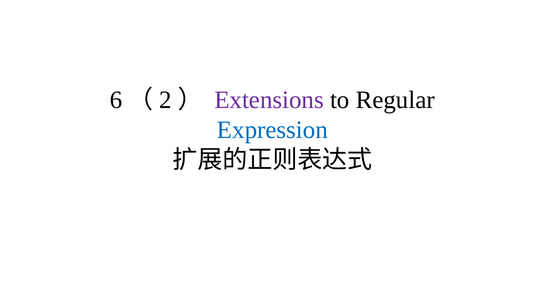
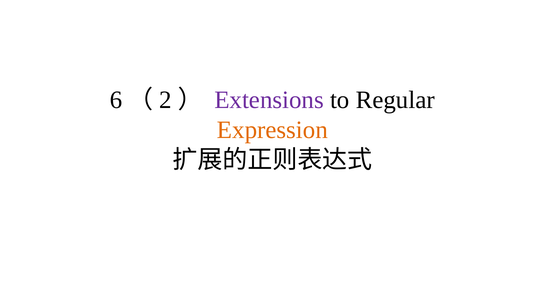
Expression colour: blue -> orange
